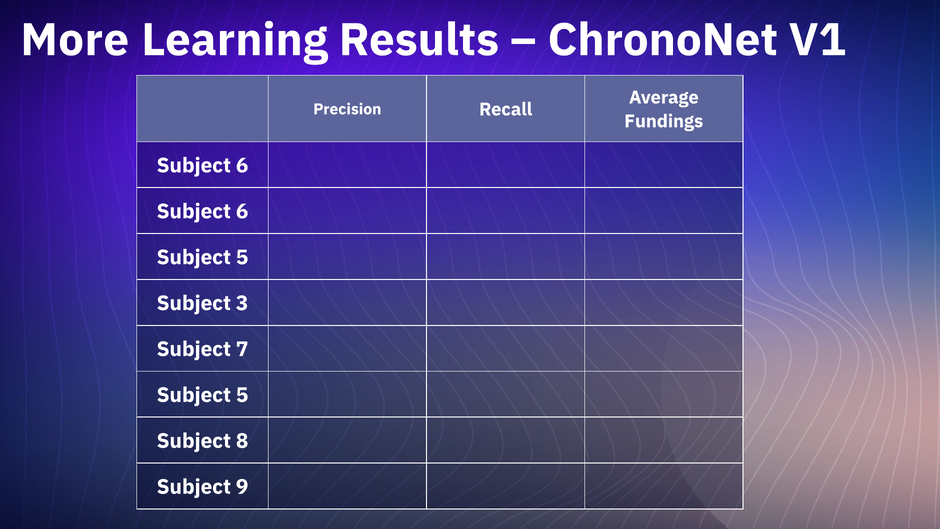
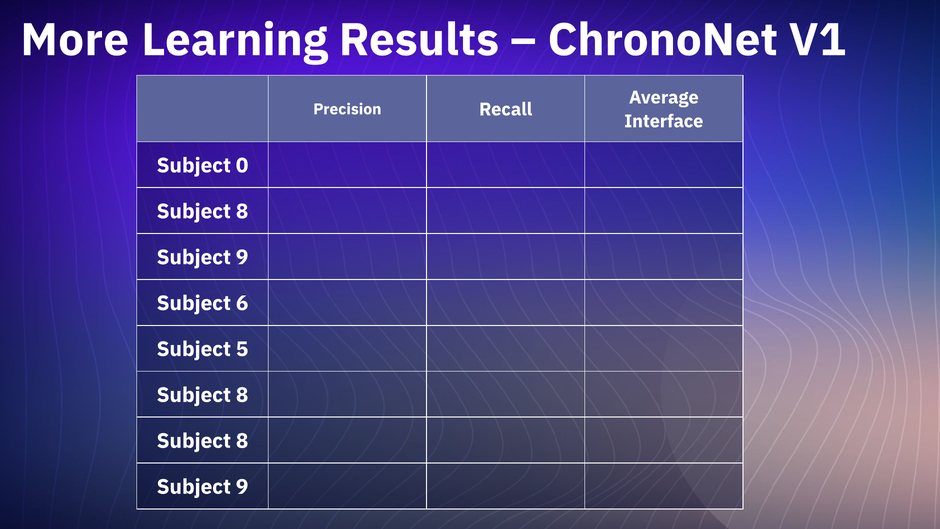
Fundings: Fundings -> Interface
6 at (242, 165): 6 -> 0
6 at (242, 211): 6 -> 8
5 at (242, 257): 5 -> 9
3: 3 -> 6
7: 7 -> 5
5 at (242, 395): 5 -> 8
